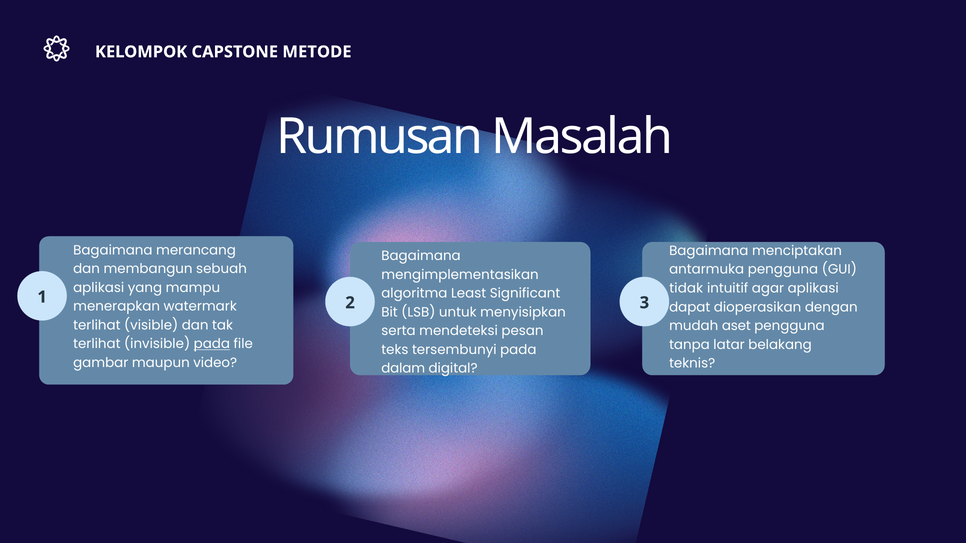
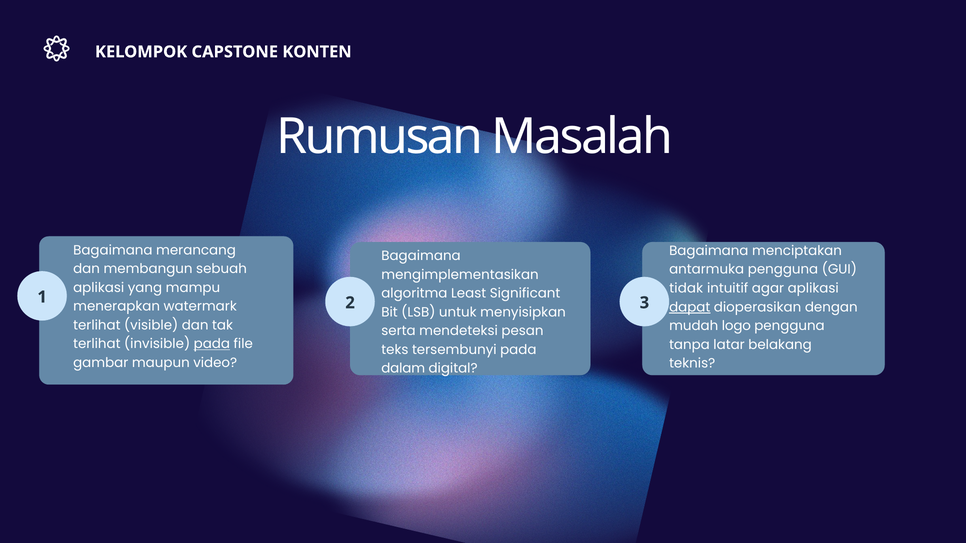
METODE: METODE -> KONTEN
dapat underline: none -> present
aset: aset -> logo
